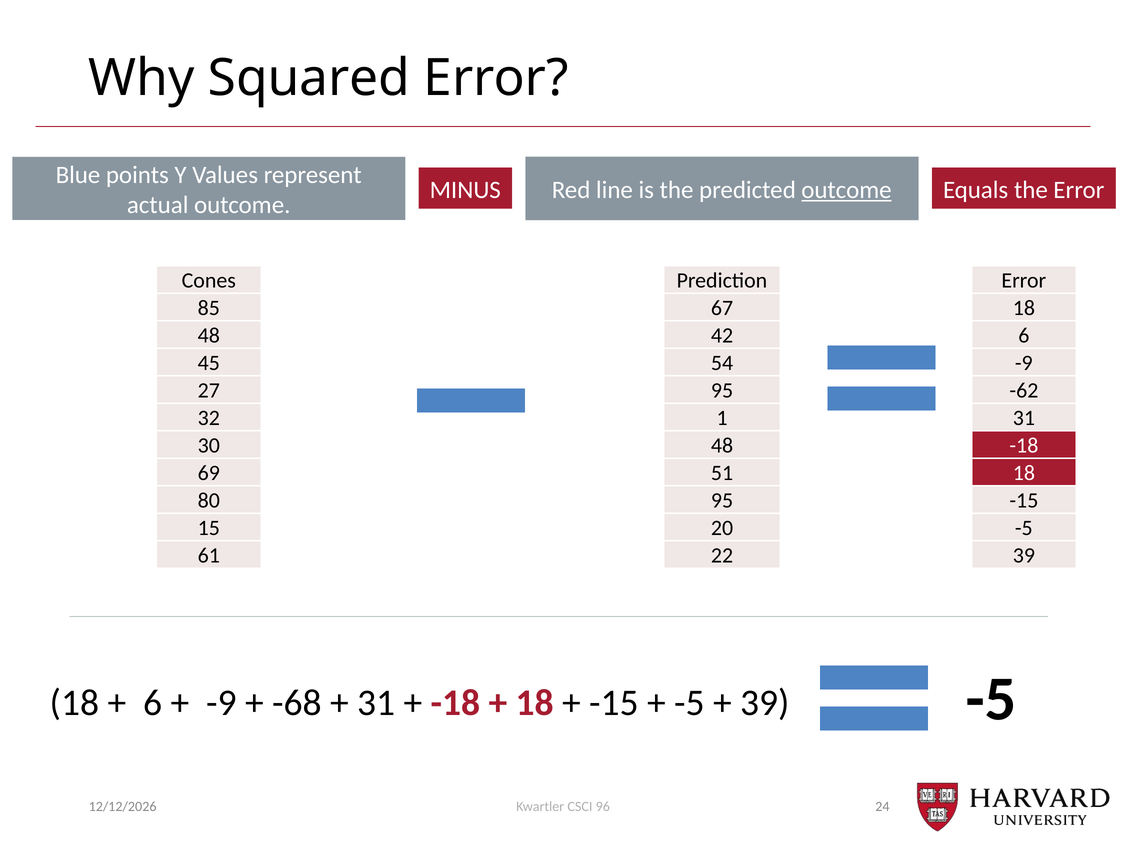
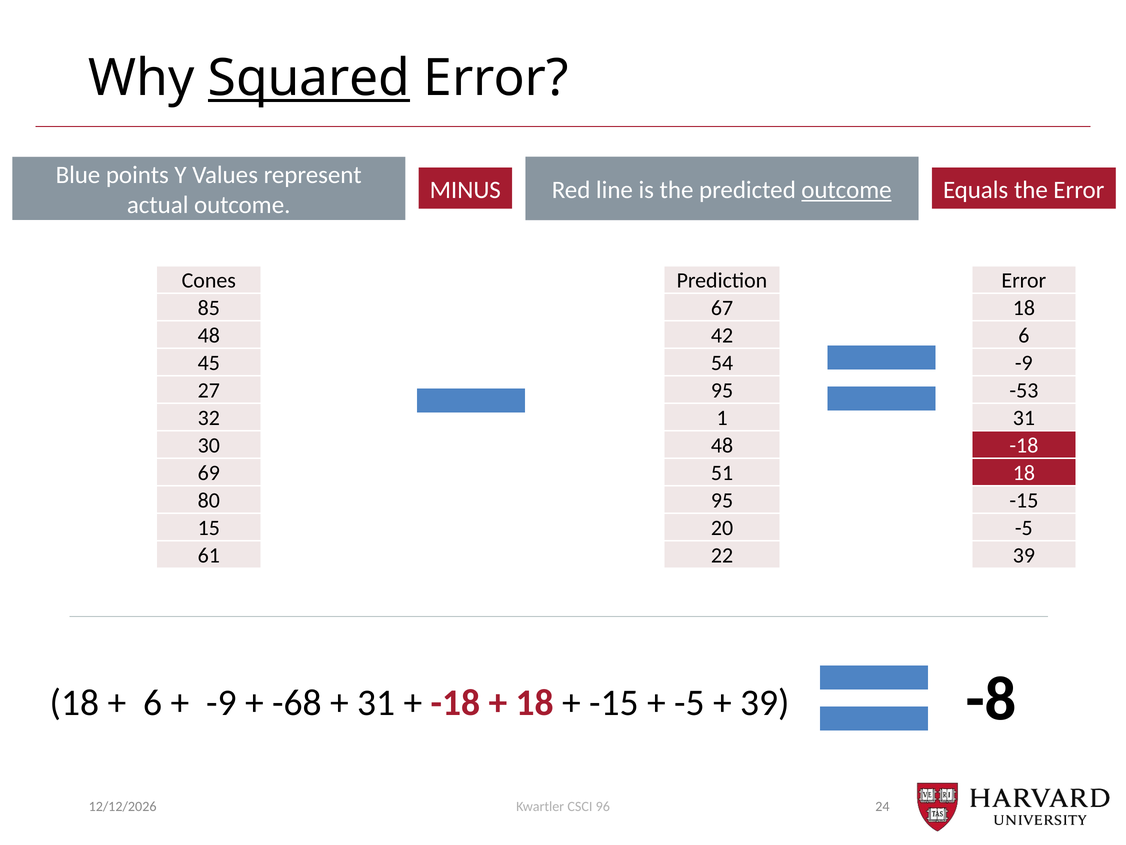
Squared underline: none -> present
-62: -62 -> -53
39 -5: -5 -> -8
